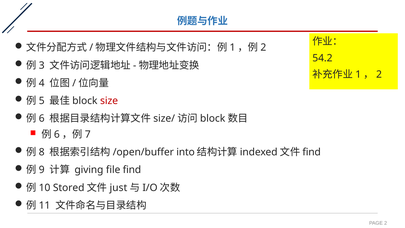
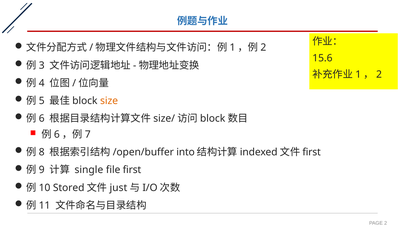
54.2: 54.2 -> 15.6
size colour: red -> orange
find at (312, 152): find -> first
giving: giving -> single
file find: find -> first
